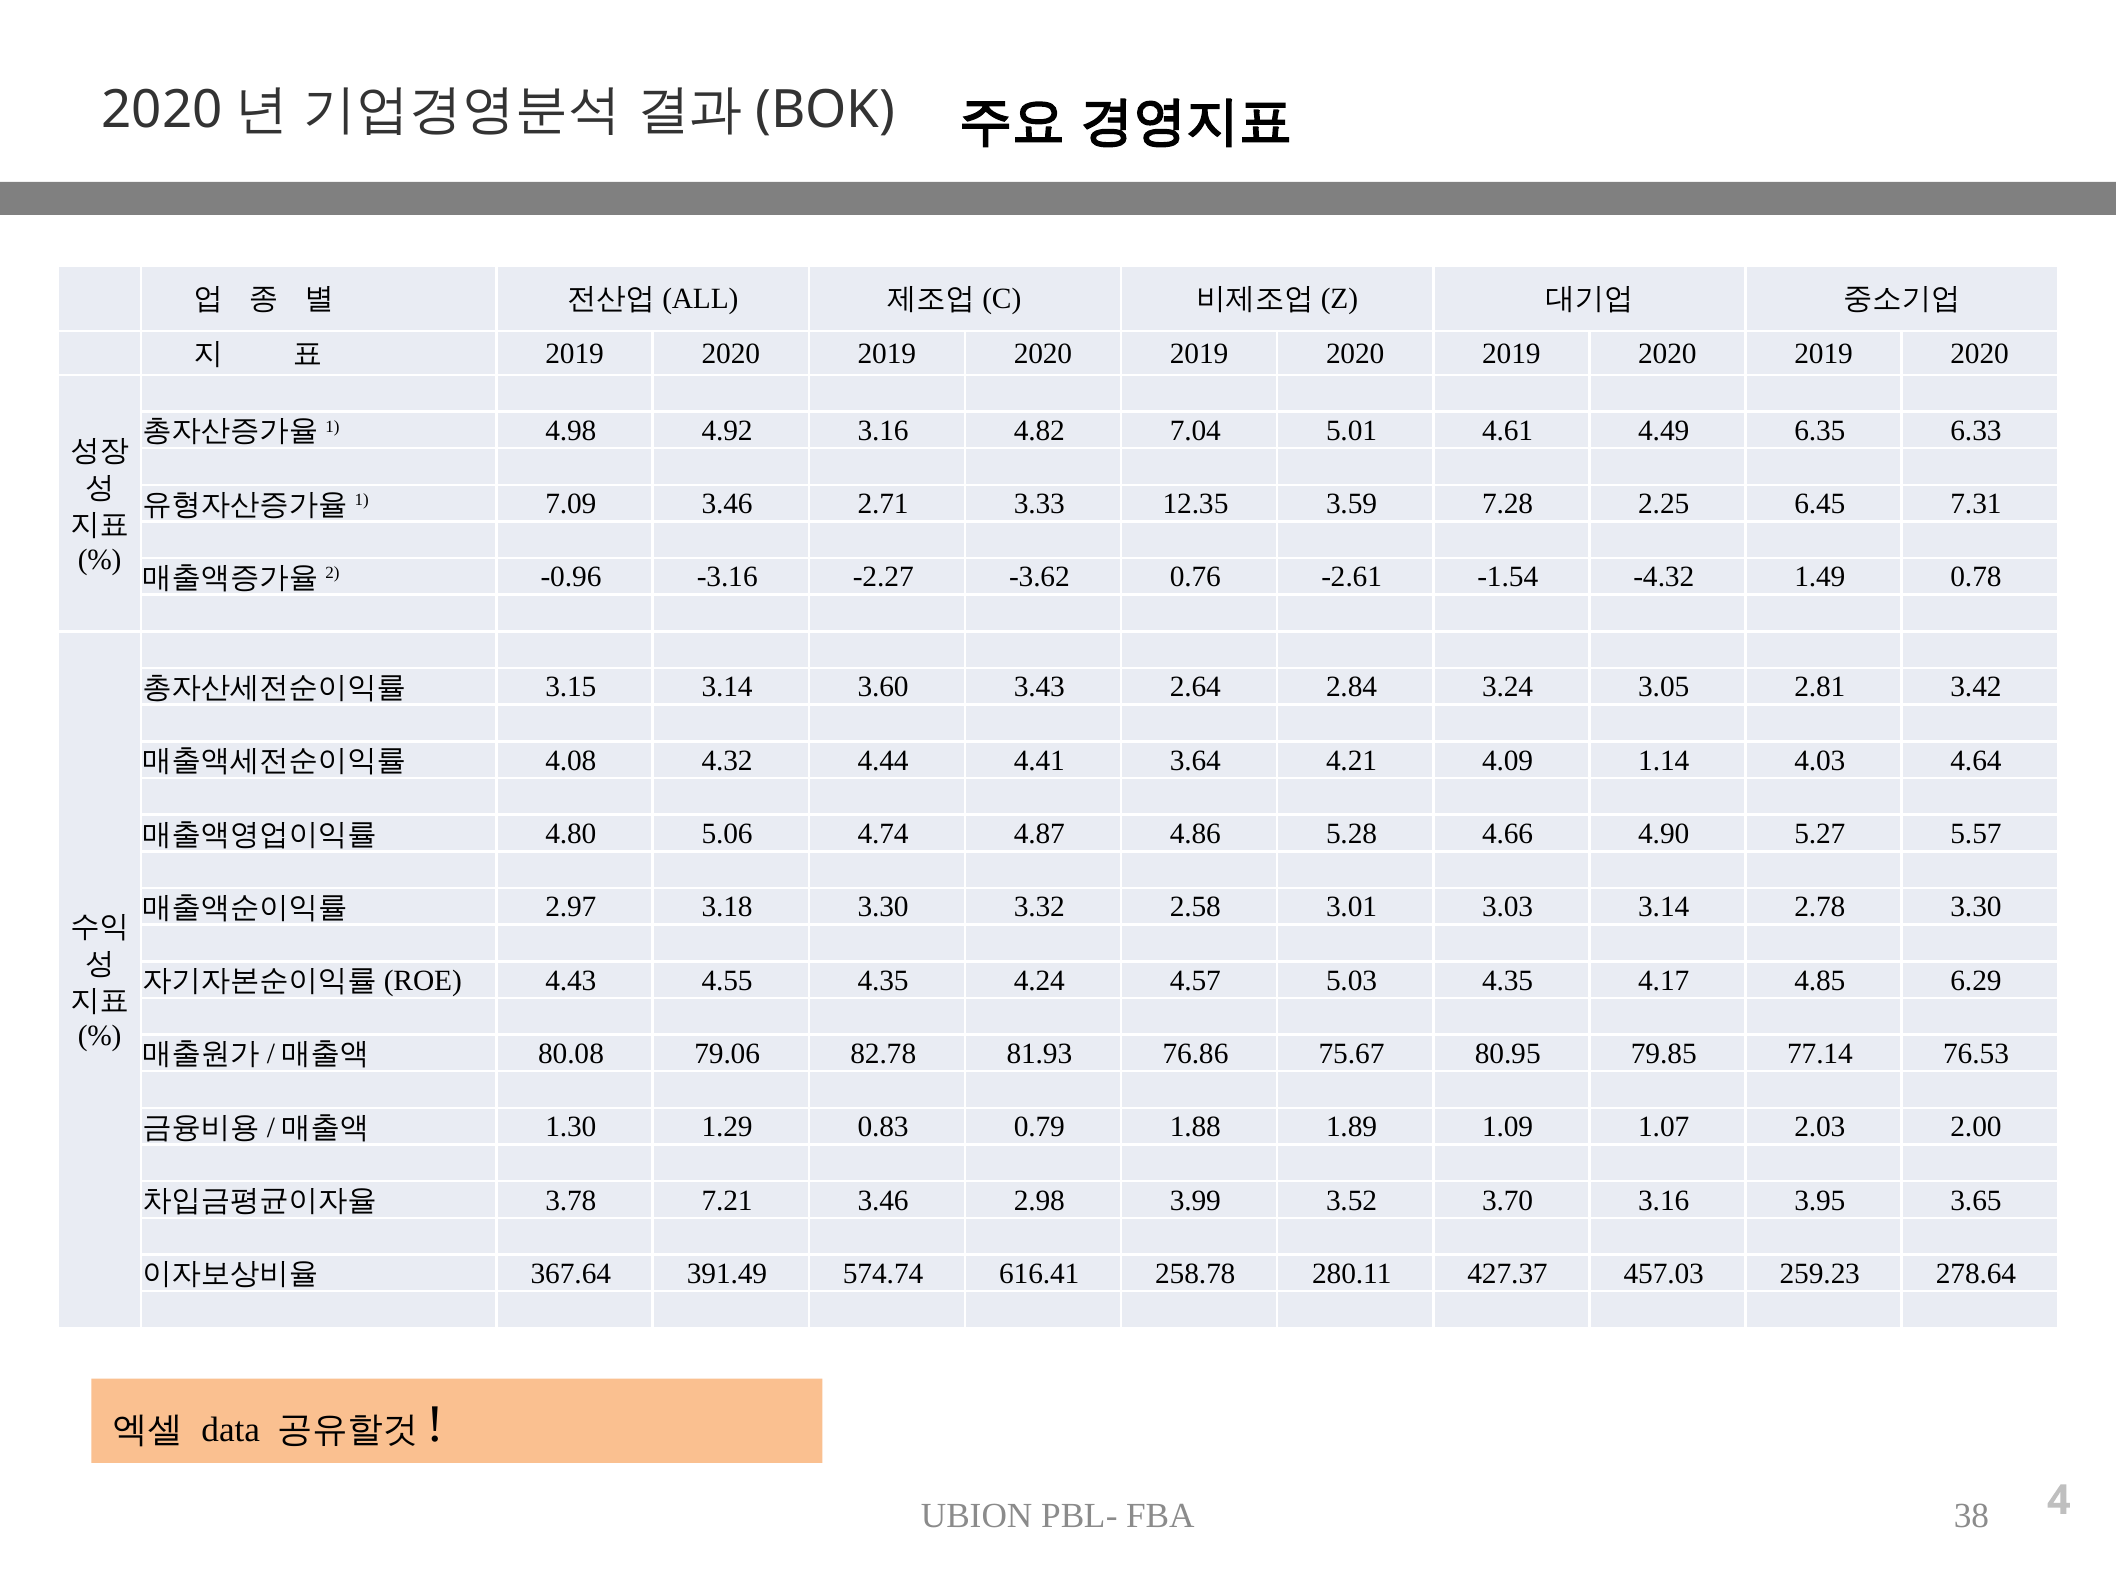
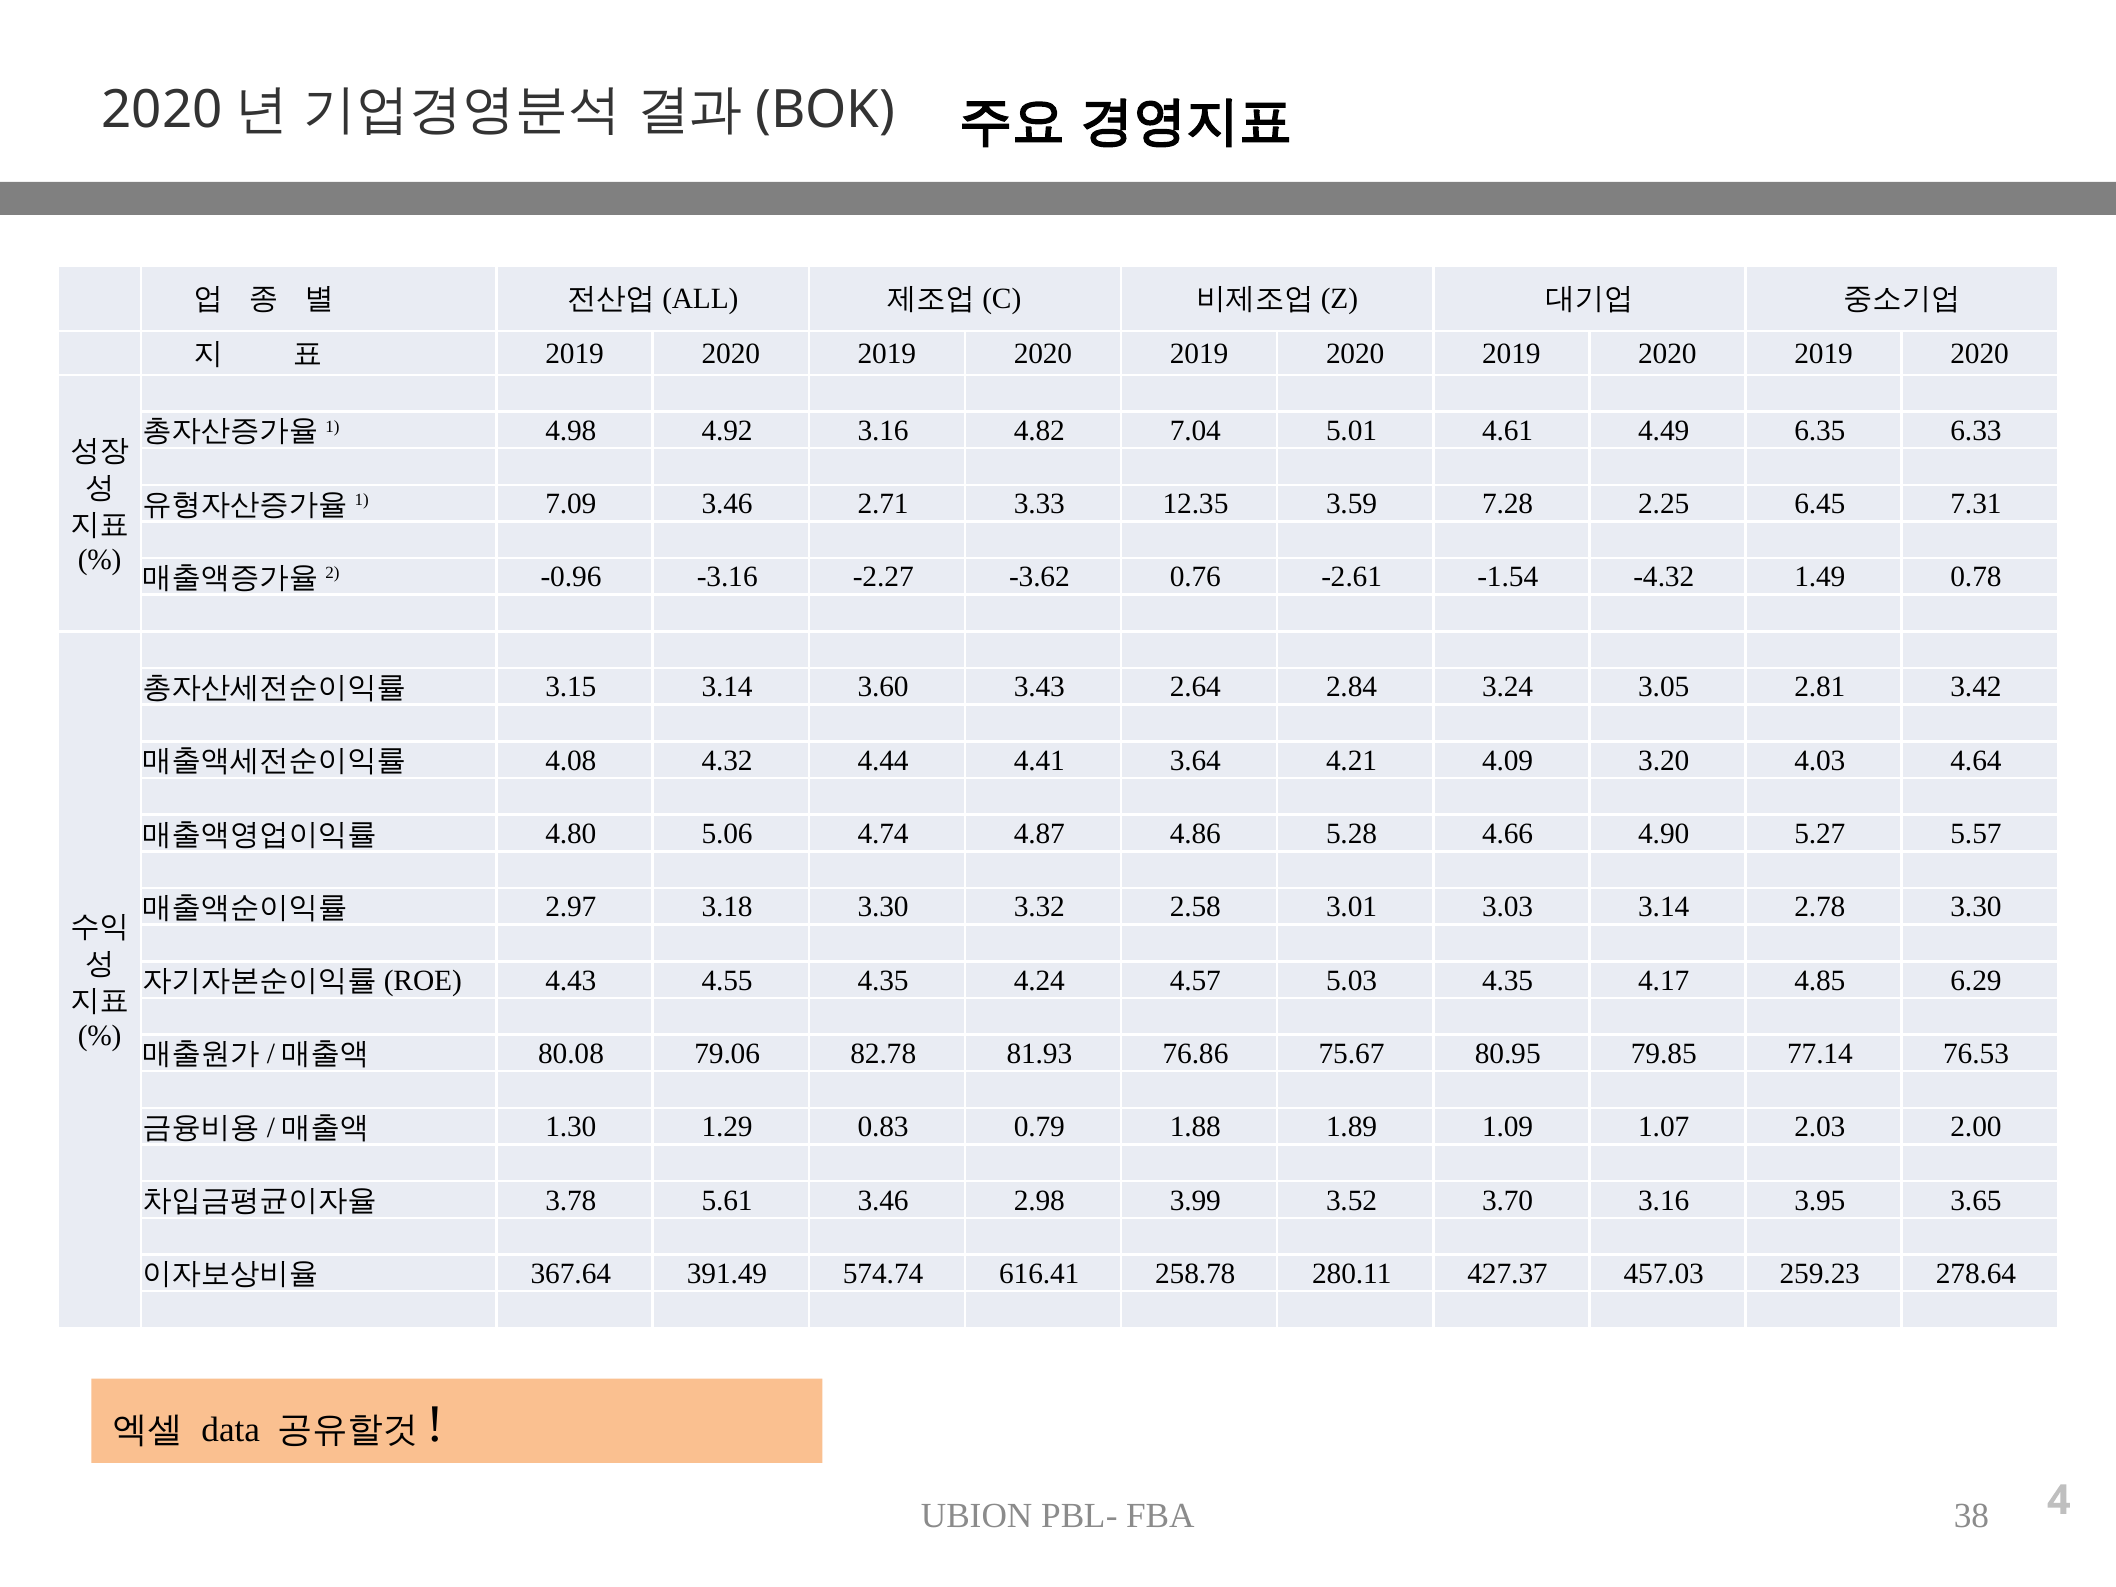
1.14: 1.14 -> 3.20
7.21: 7.21 -> 5.61
